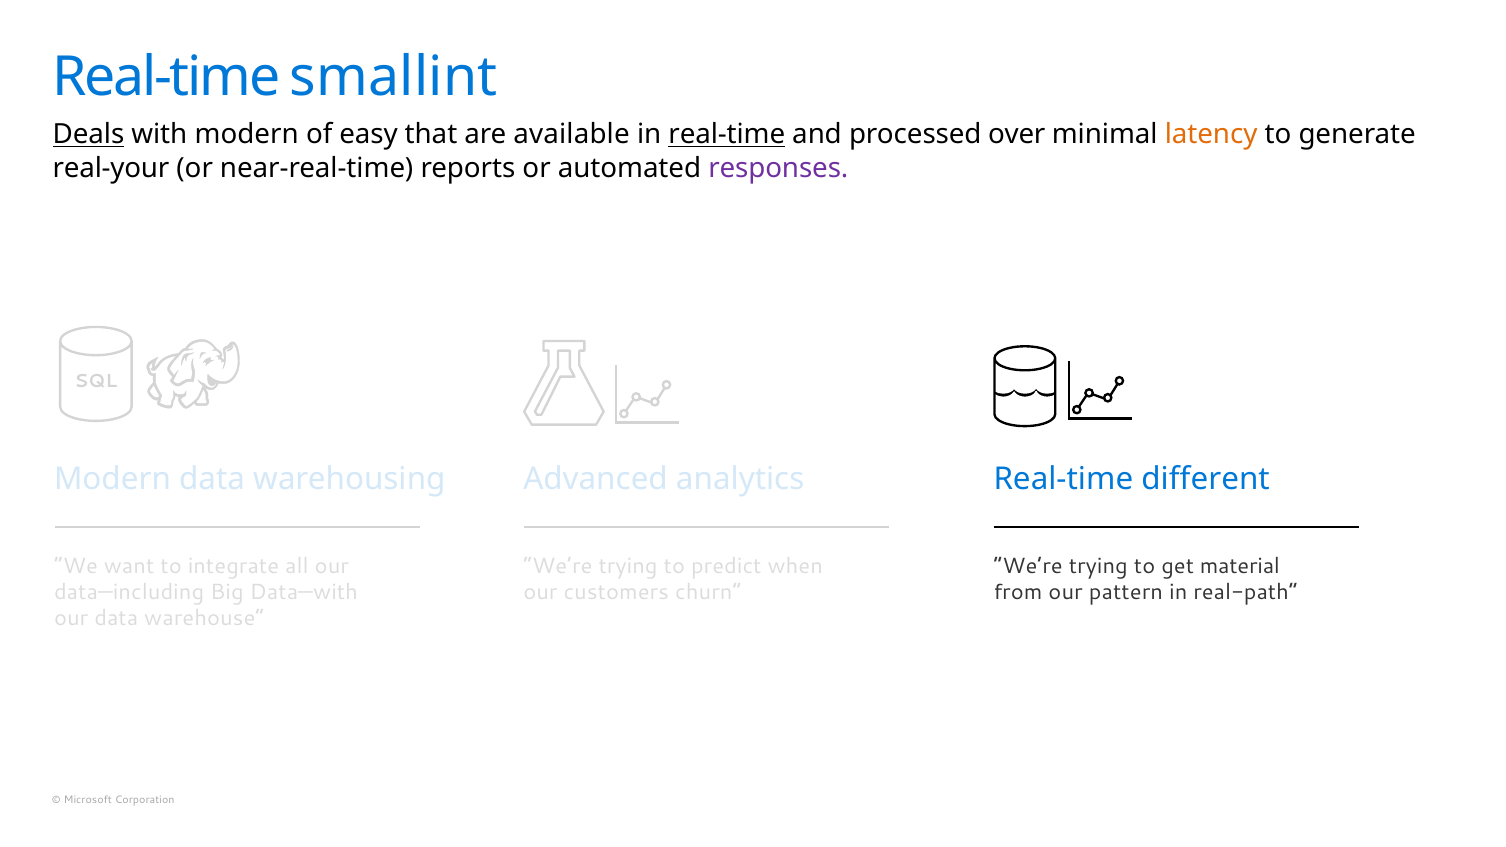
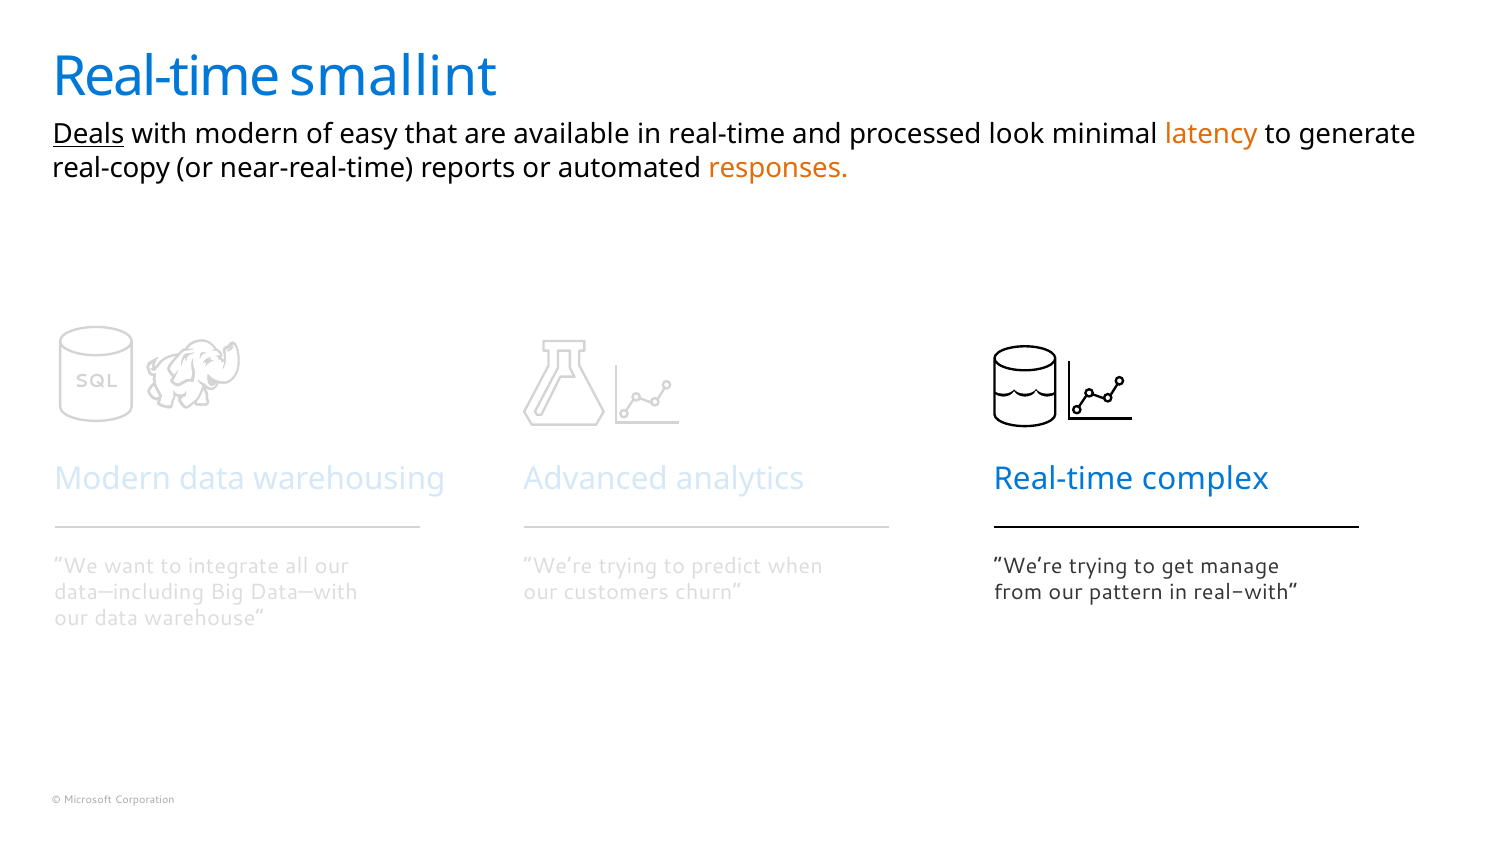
real-time at (727, 135) underline: present -> none
over: over -> look
real-your: real-your -> real-copy
responses colour: purple -> orange
different: different -> complex
material: material -> manage
real-path: real-path -> real-with
